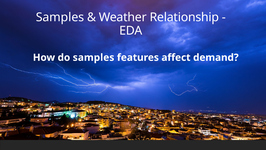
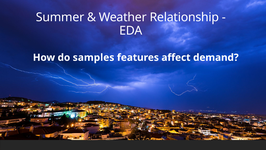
Samples at (60, 17): Samples -> Summer
